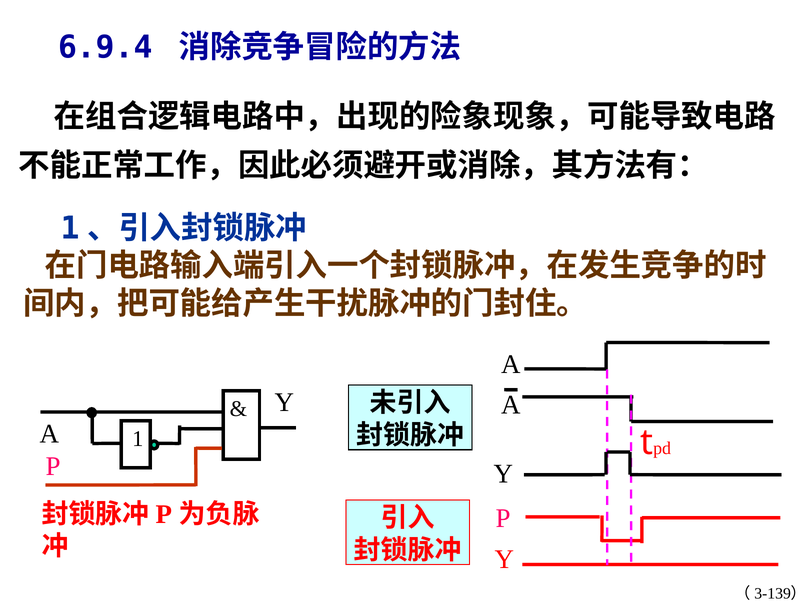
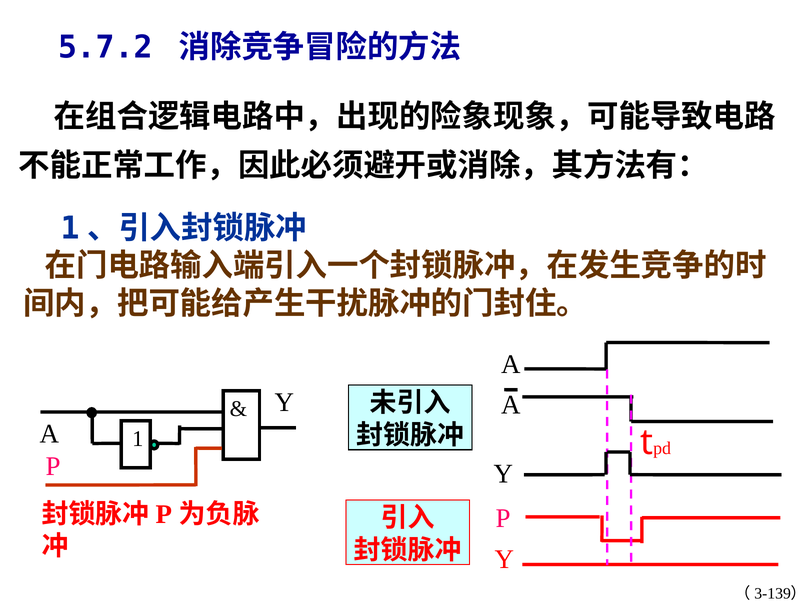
6.9.4: 6.9.4 -> 5.7.2
